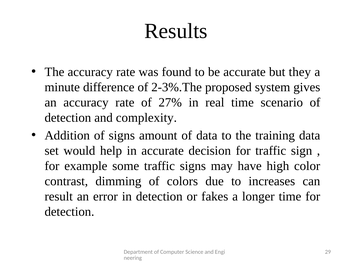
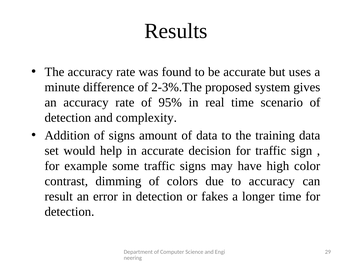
they: they -> uses
27%: 27% -> 95%
to increases: increases -> accuracy
